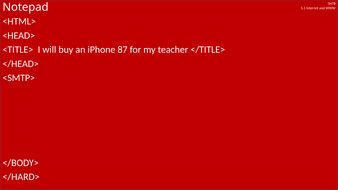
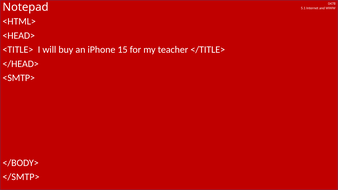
87: 87 -> 15
</HARD>: </HARD> -> </SMTP>
